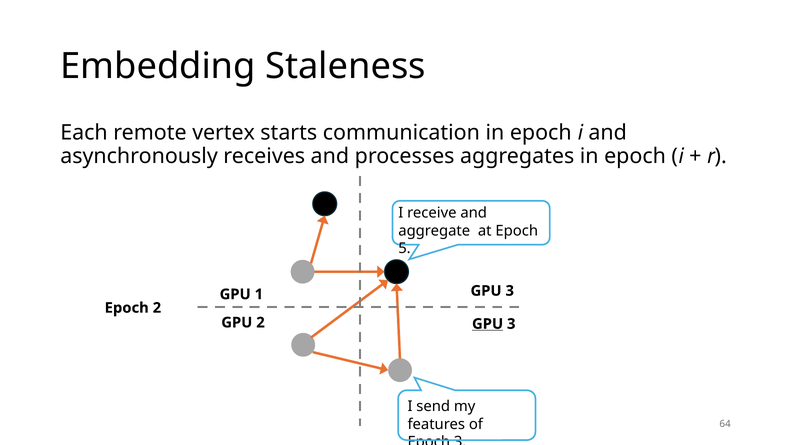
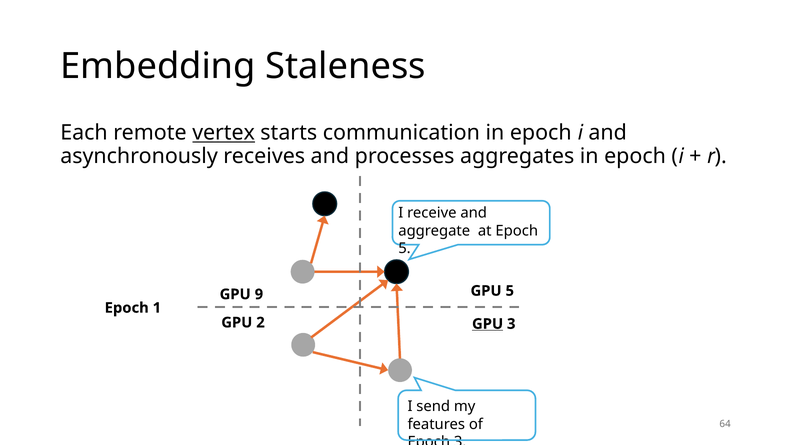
vertex underline: none -> present
1: 1 -> 9
3 at (510, 291): 3 -> 5
Epoch 2: 2 -> 1
